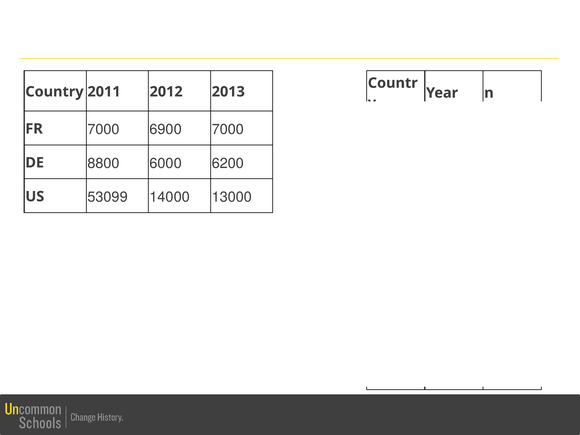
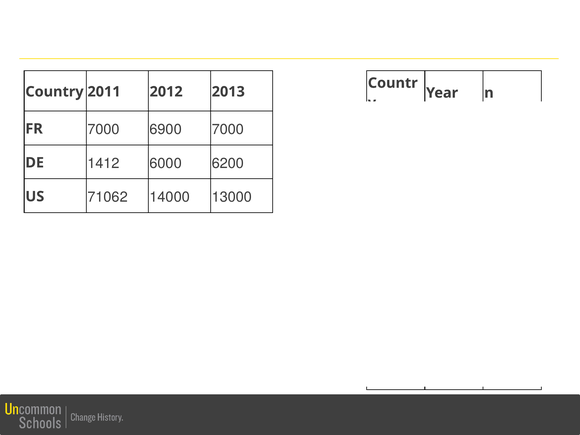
8800: 8800 -> 1412
53099: 53099 -> 71062
